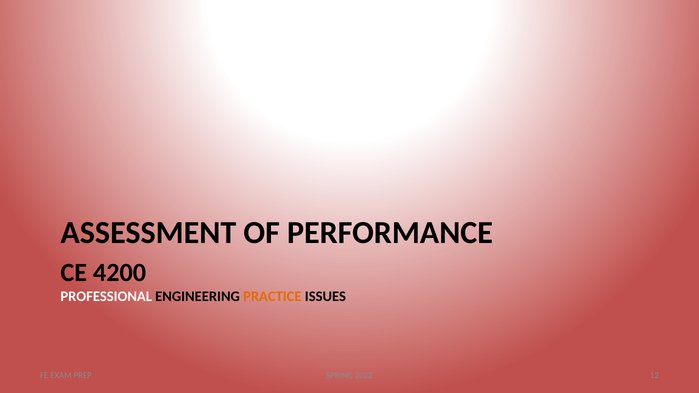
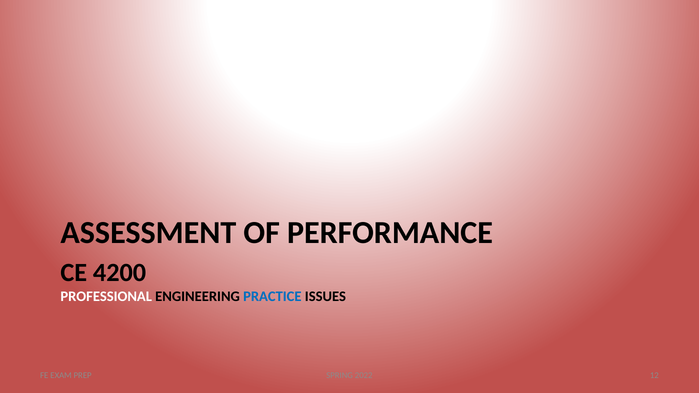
PRACTICE colour: orange -> blue
